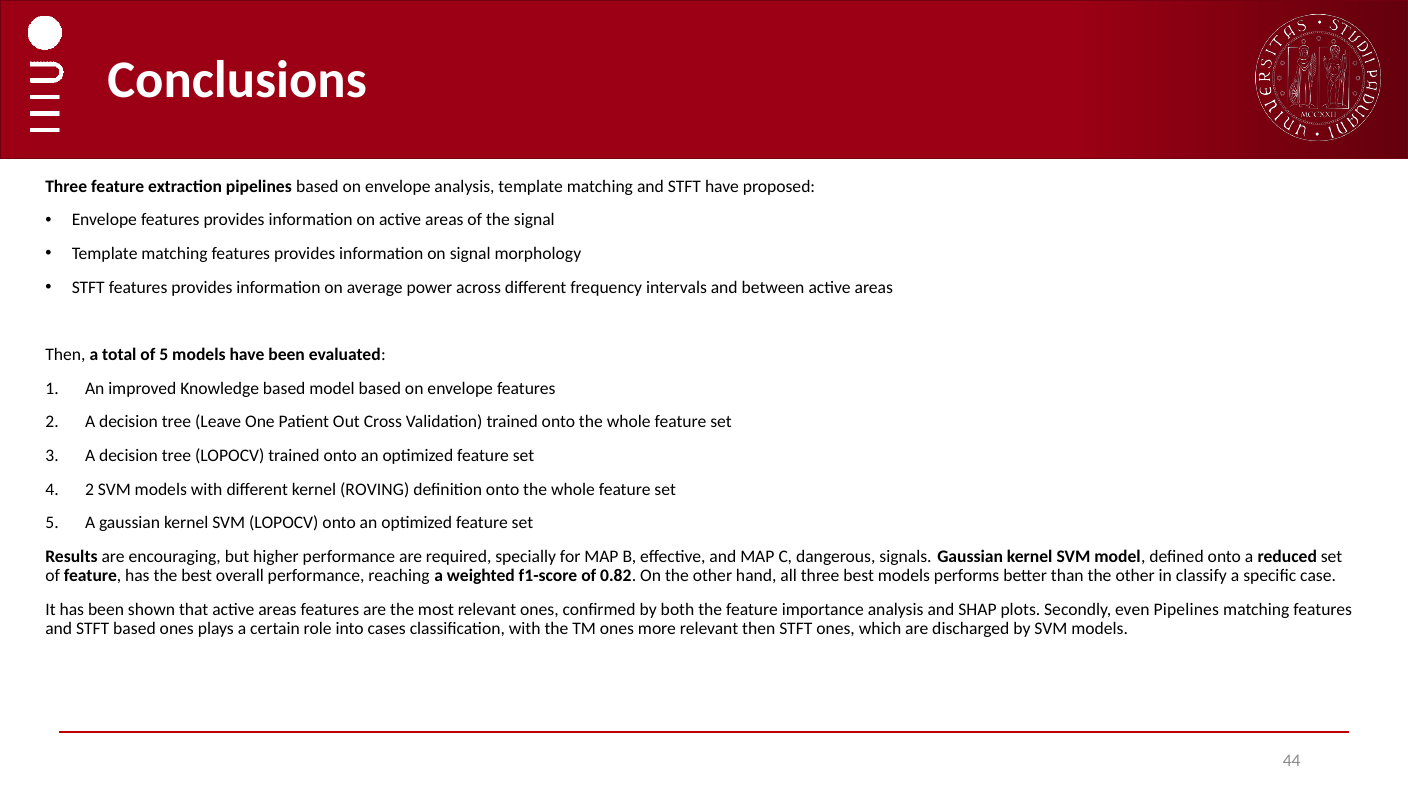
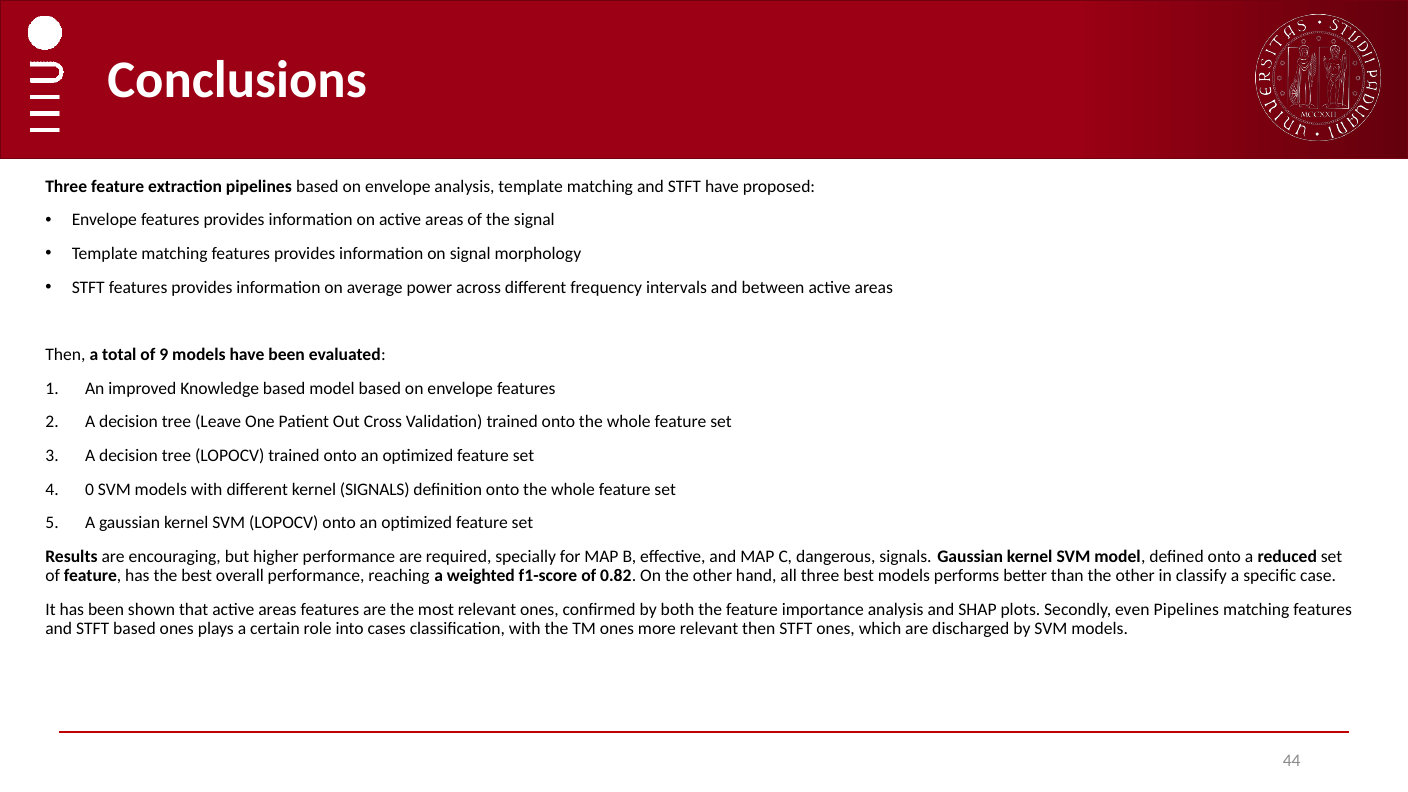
of 5: 5 -> 9
2 at (89, 490): 2 -> 0
kernel ROVING: ROVING -> SIGNALS
